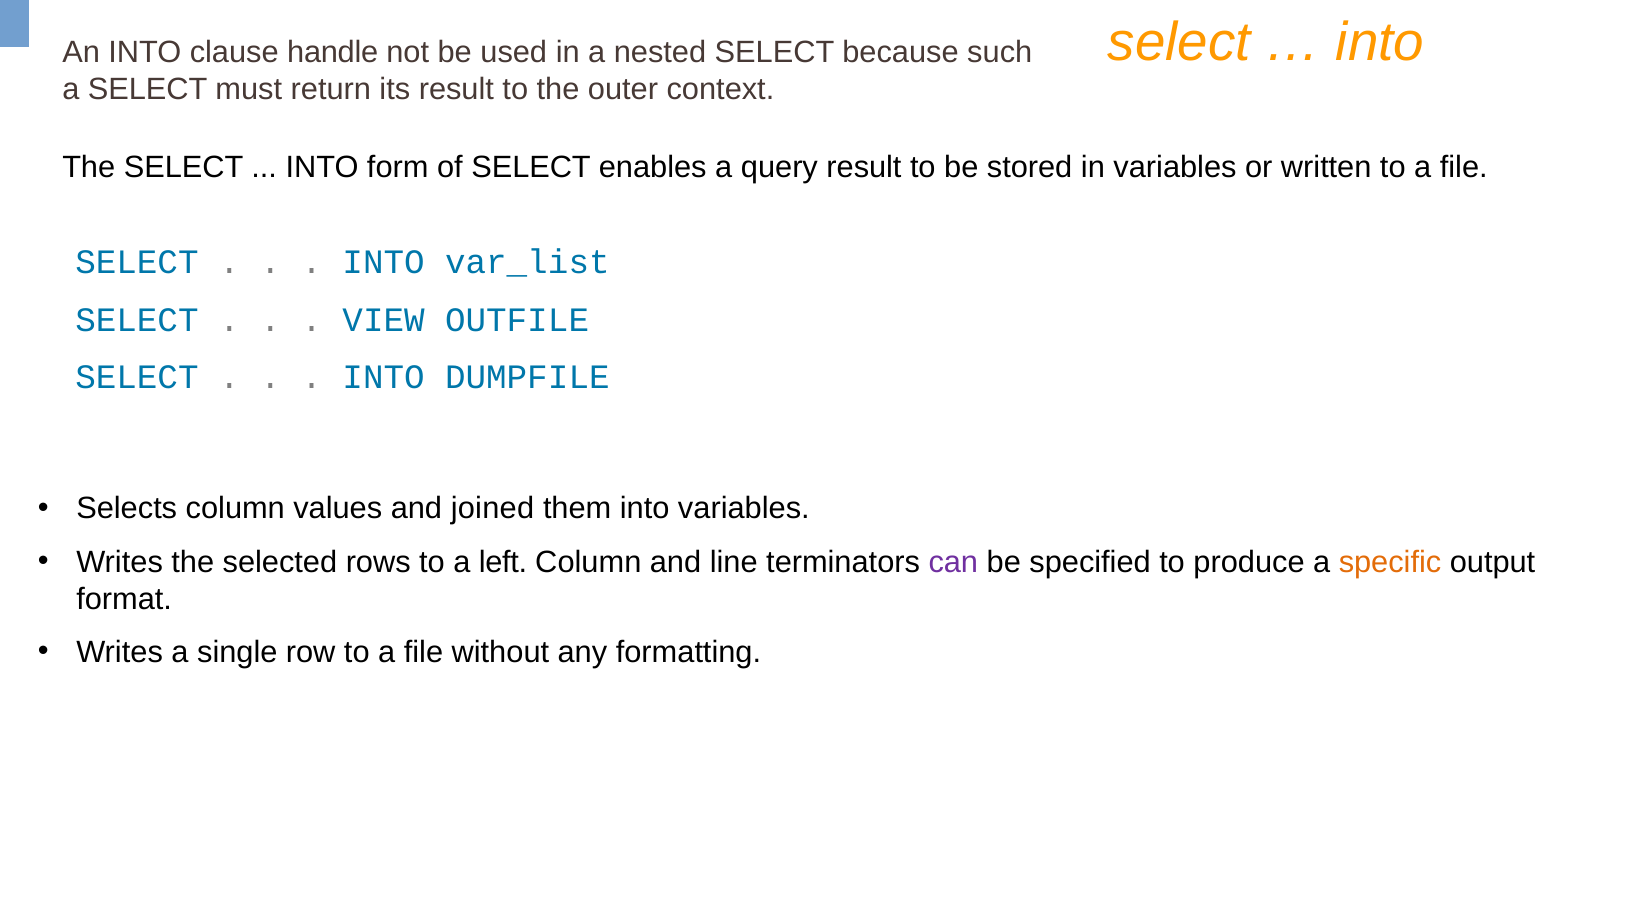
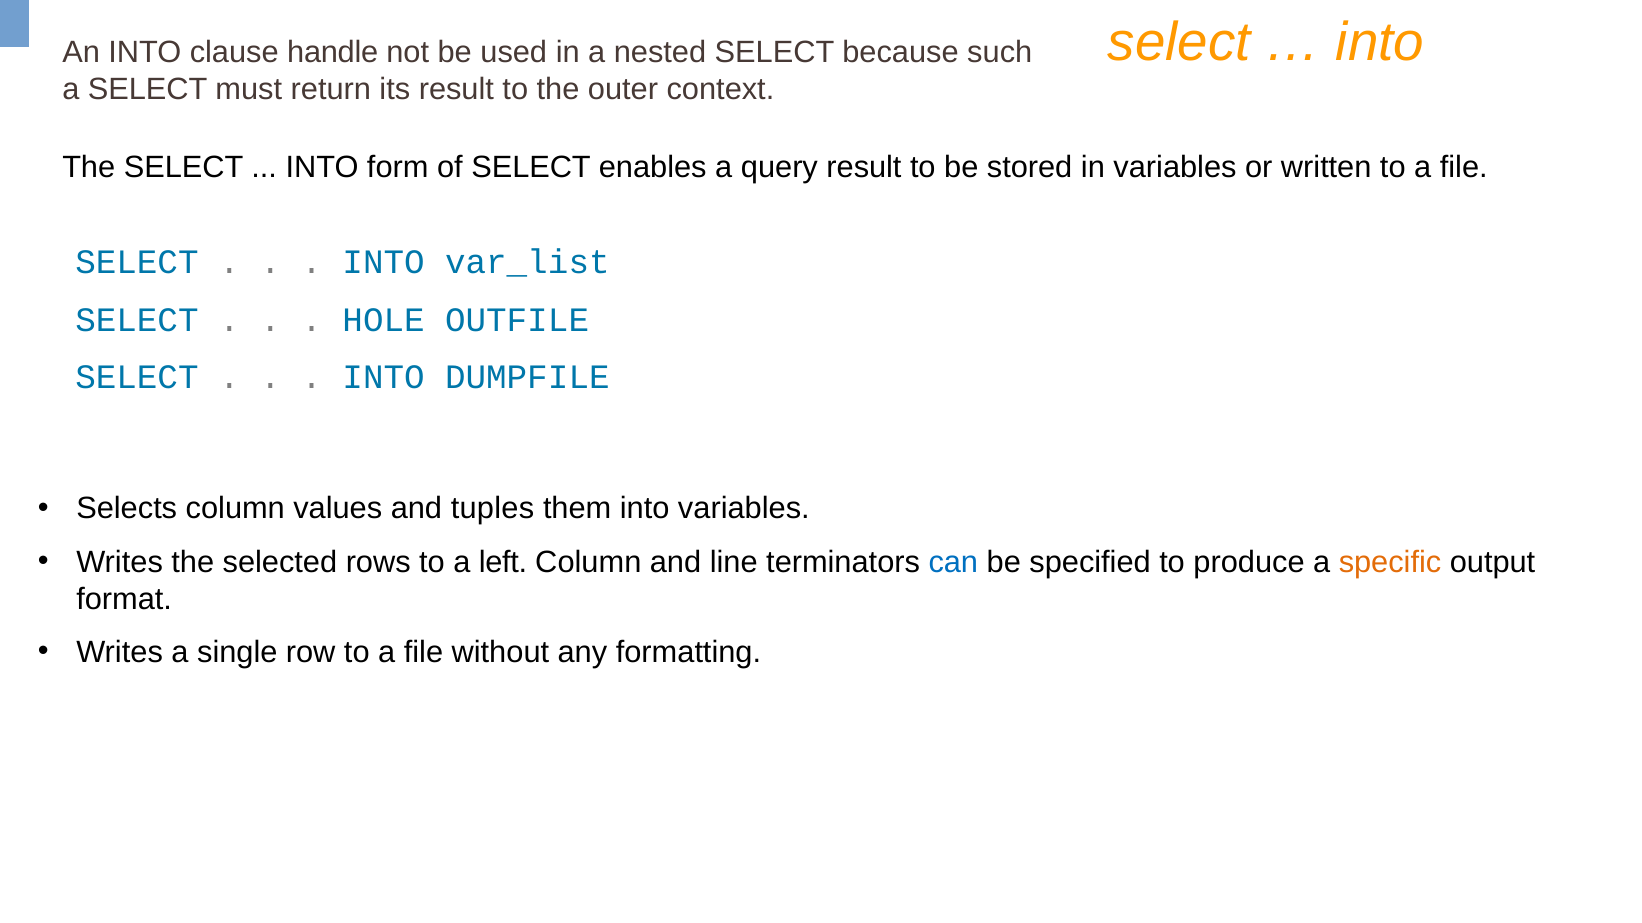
VIEW: VIEW -> HOLE
joined: joined -> tuples
can colour: purple -> blue
